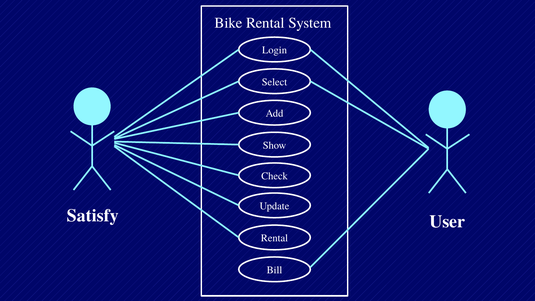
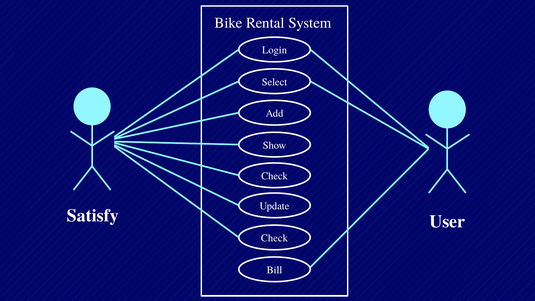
Rental at (274, 238): Rental -> Check
